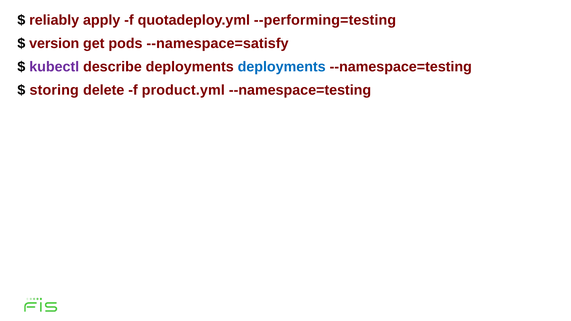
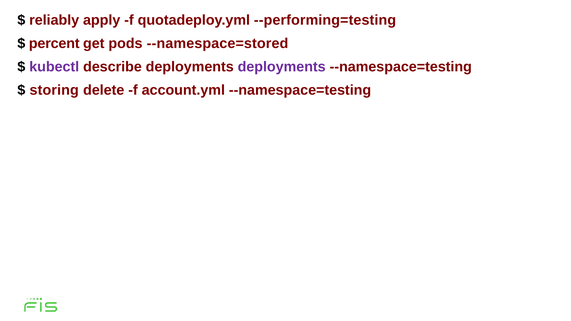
version: version -> percent
--namespace=satisfy: --namespace=satisfy -> --namespace=stored
deployments at (282, 67) colour: blue -> purple
product.yml: product.yml -> account.yml
